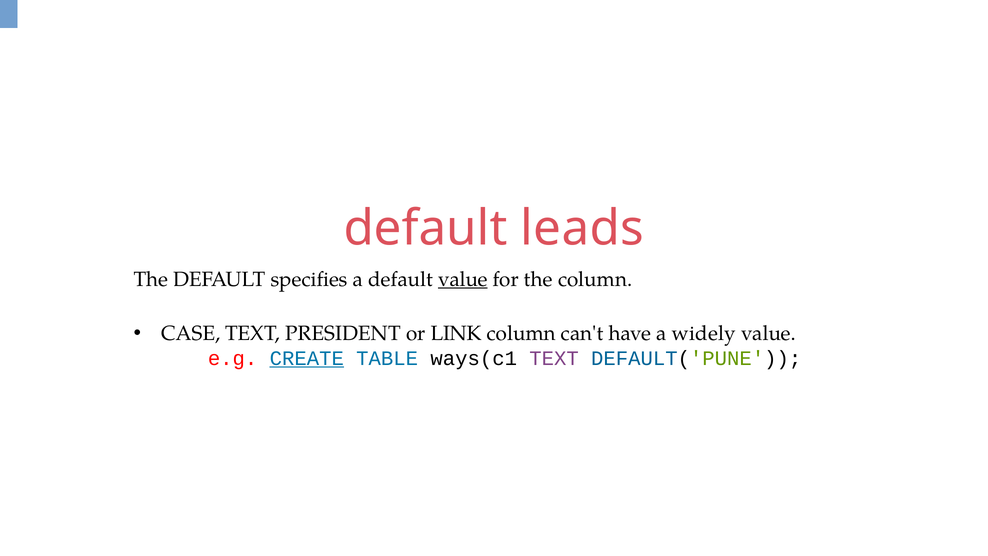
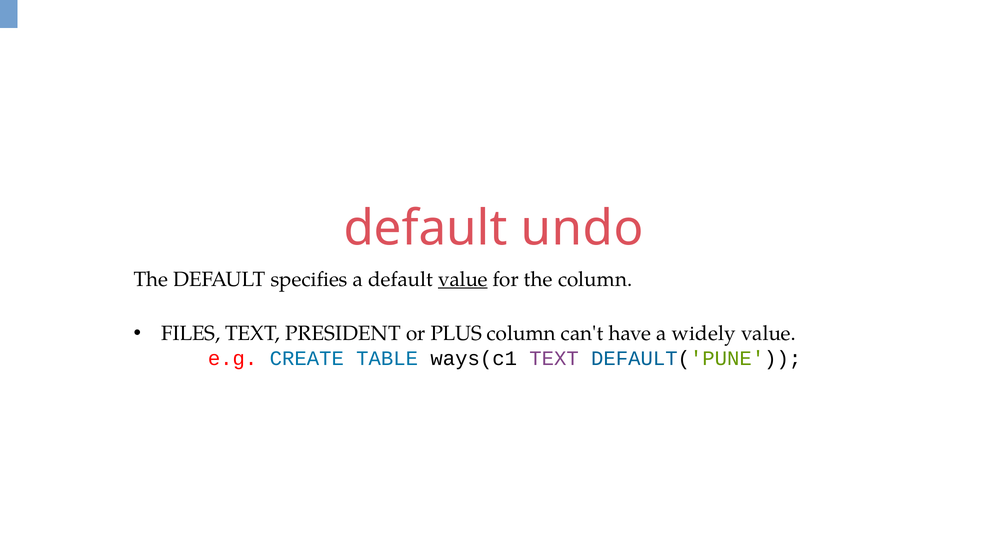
leads: leads -> undo
CASE: CASE -> FILES
LINK: LINK -> PLUS
CREATE underline: present -> none
